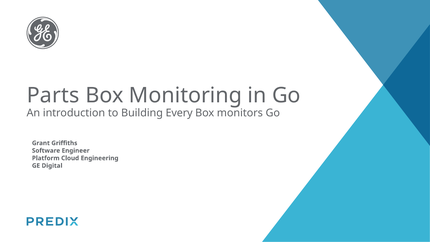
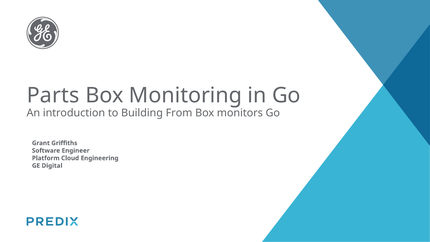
Every: Every -> From
